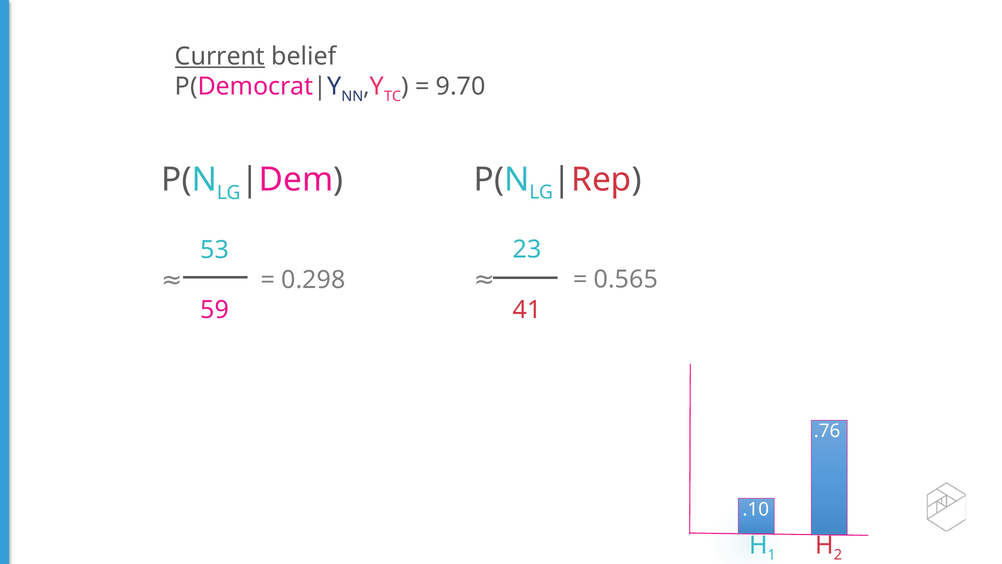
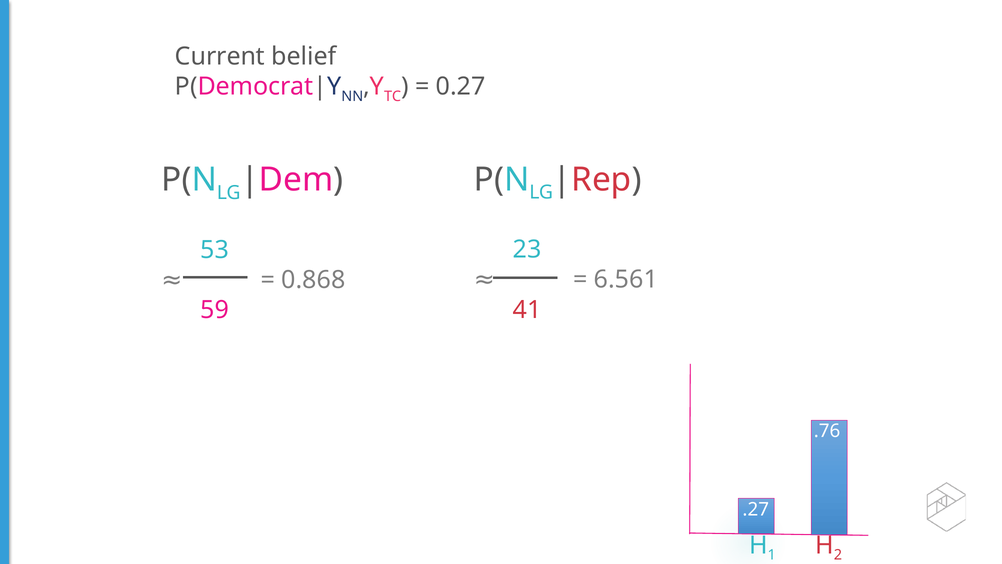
Current underline: present -> none
9.70: 9.70 -> 0.27
0.565: 0.565 -> 6.561
0.298: 0.298 -> 0.868
.10: .10 -> .27
